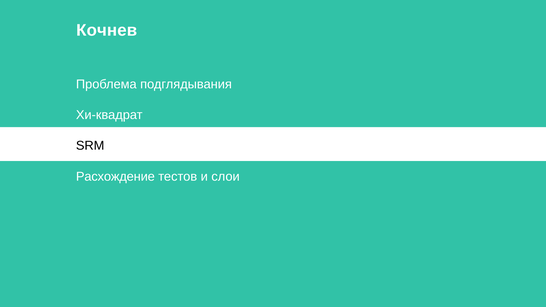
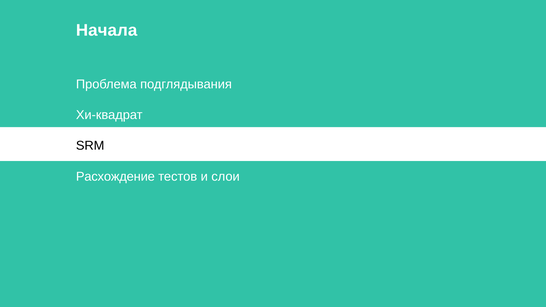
Кочнев: Кочнев -> Начала
